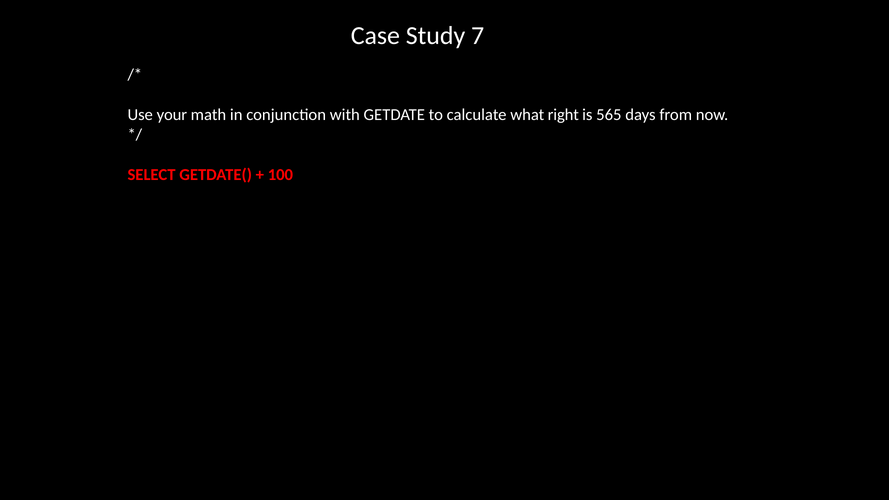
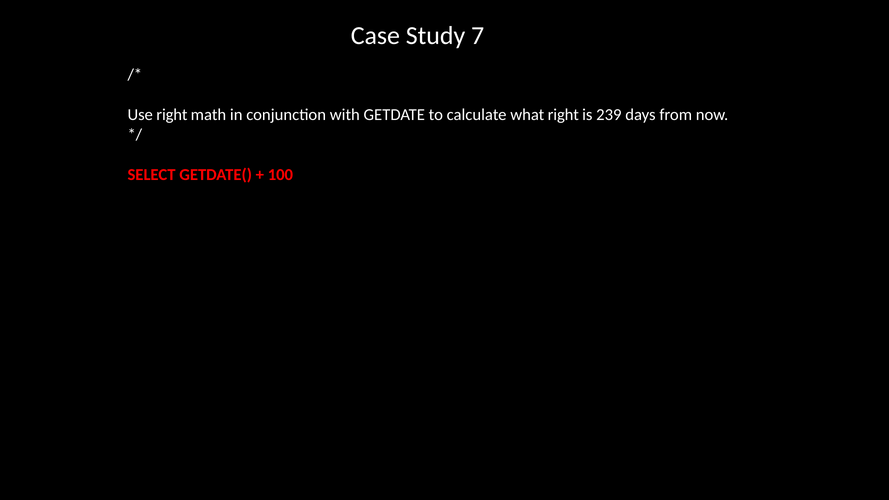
Use your: your -> right
565: 565 -> 239
